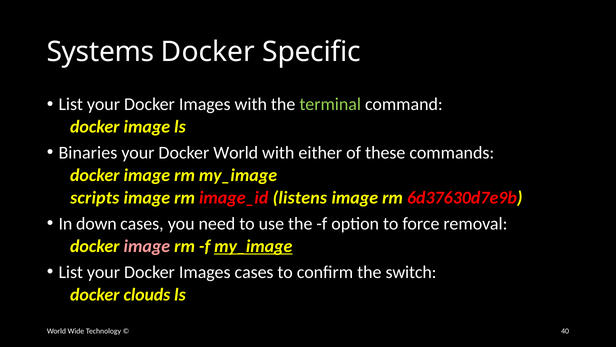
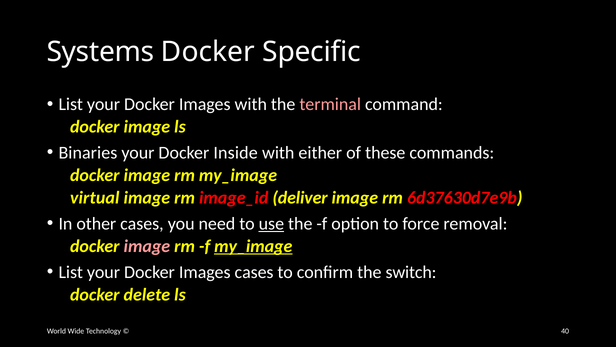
terminal colour: light green -> pink
Docker World: World -> Inside
scripts: scripts -> virtual
listens: listens -> deliver
down: down -> other
use underline: none -> present
clouds: clouds -> delete
